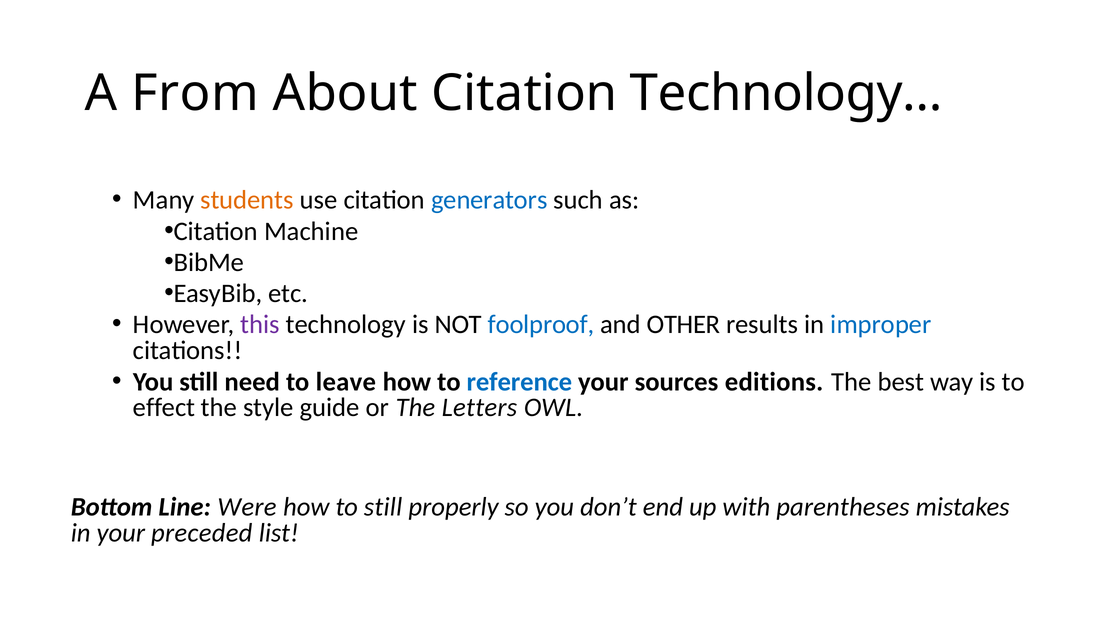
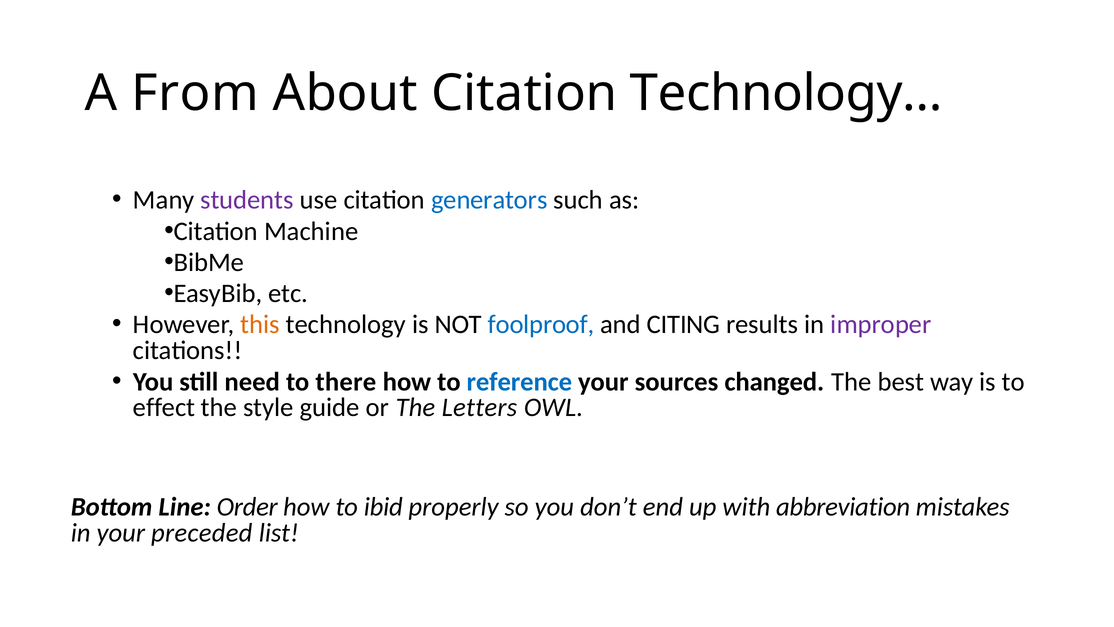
students colour: orange -> purple
this colour: purple -> orange
OTHER: OTHER -> CITING
improper colour: blue -> purple
leave: leave -> there
editions: editions -> changed
Were: Were -> Order
to still: still -> ibid
parentheses: parentheses -> abbreviation
